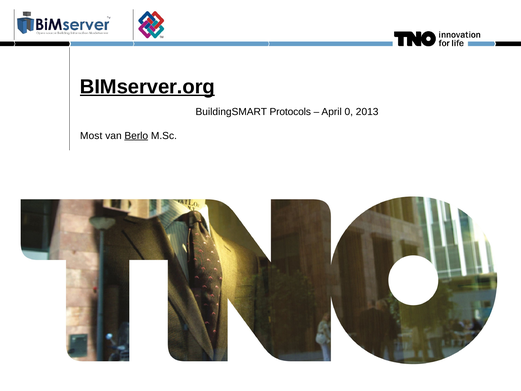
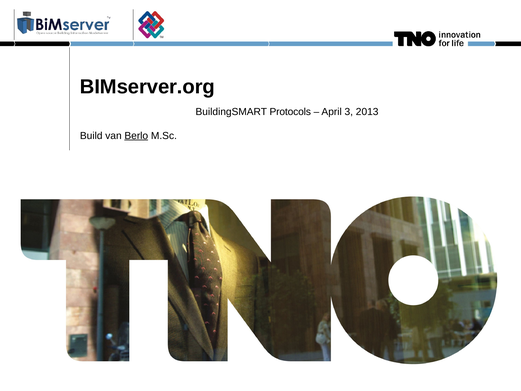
BIMserver.org underline: present -> none
0: 0 -> 3
Most: Most -> Build
